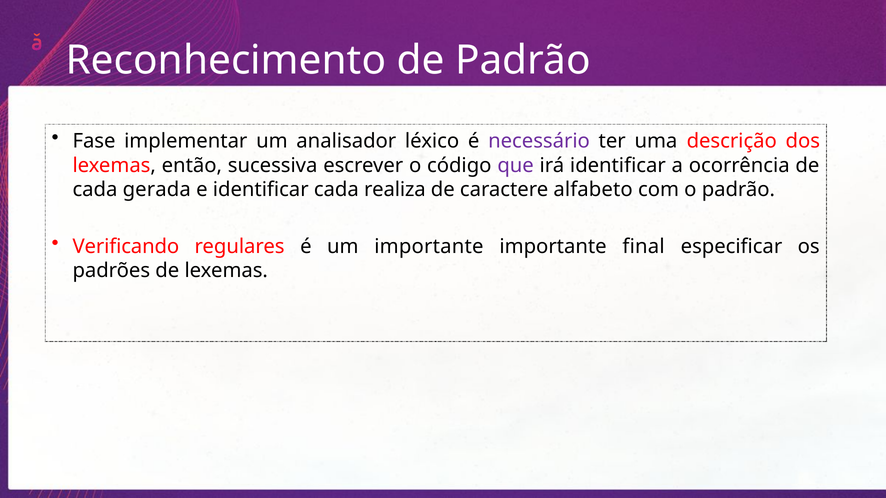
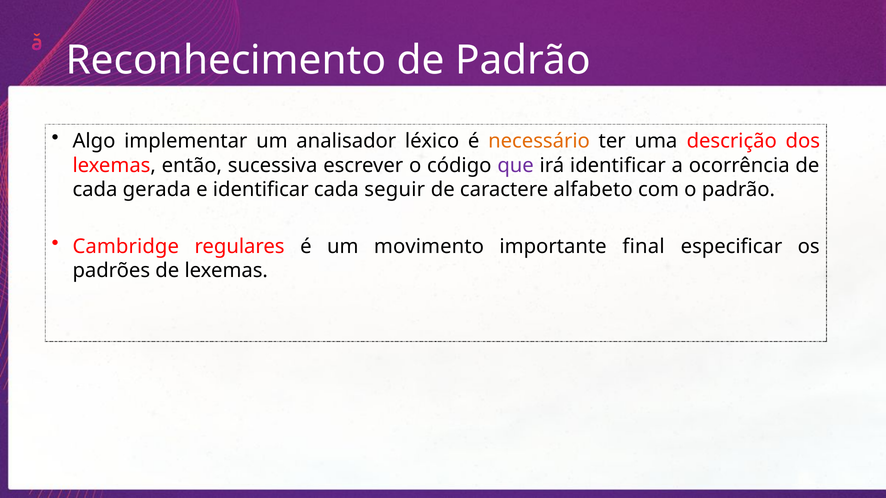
Fase: Fase -> Algo
necessário colour: purple -> orange
realiza: realiza -> seguir
Verificando: Verificando -> Cambridge
um importante: importante -> movimento
